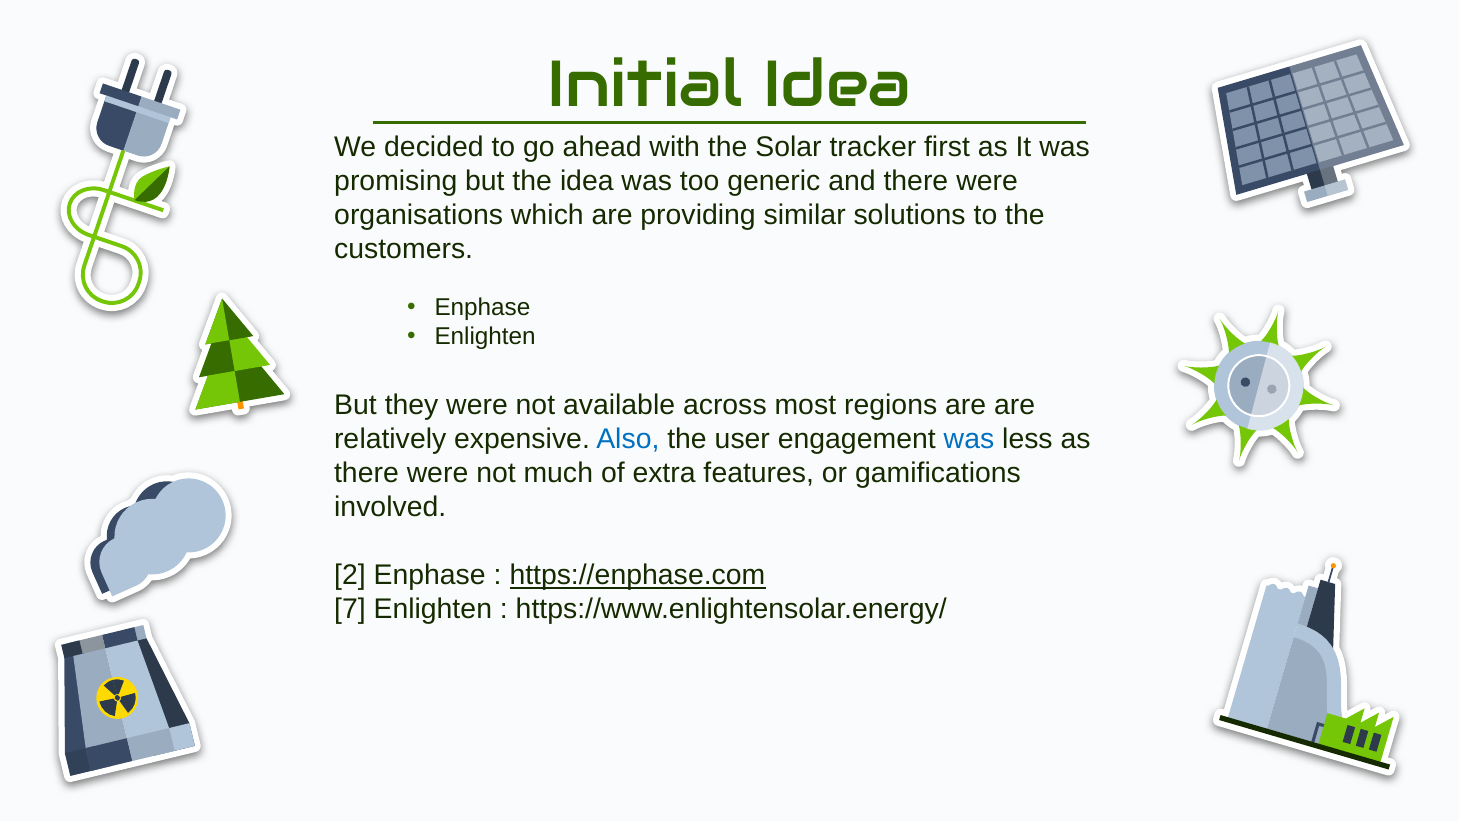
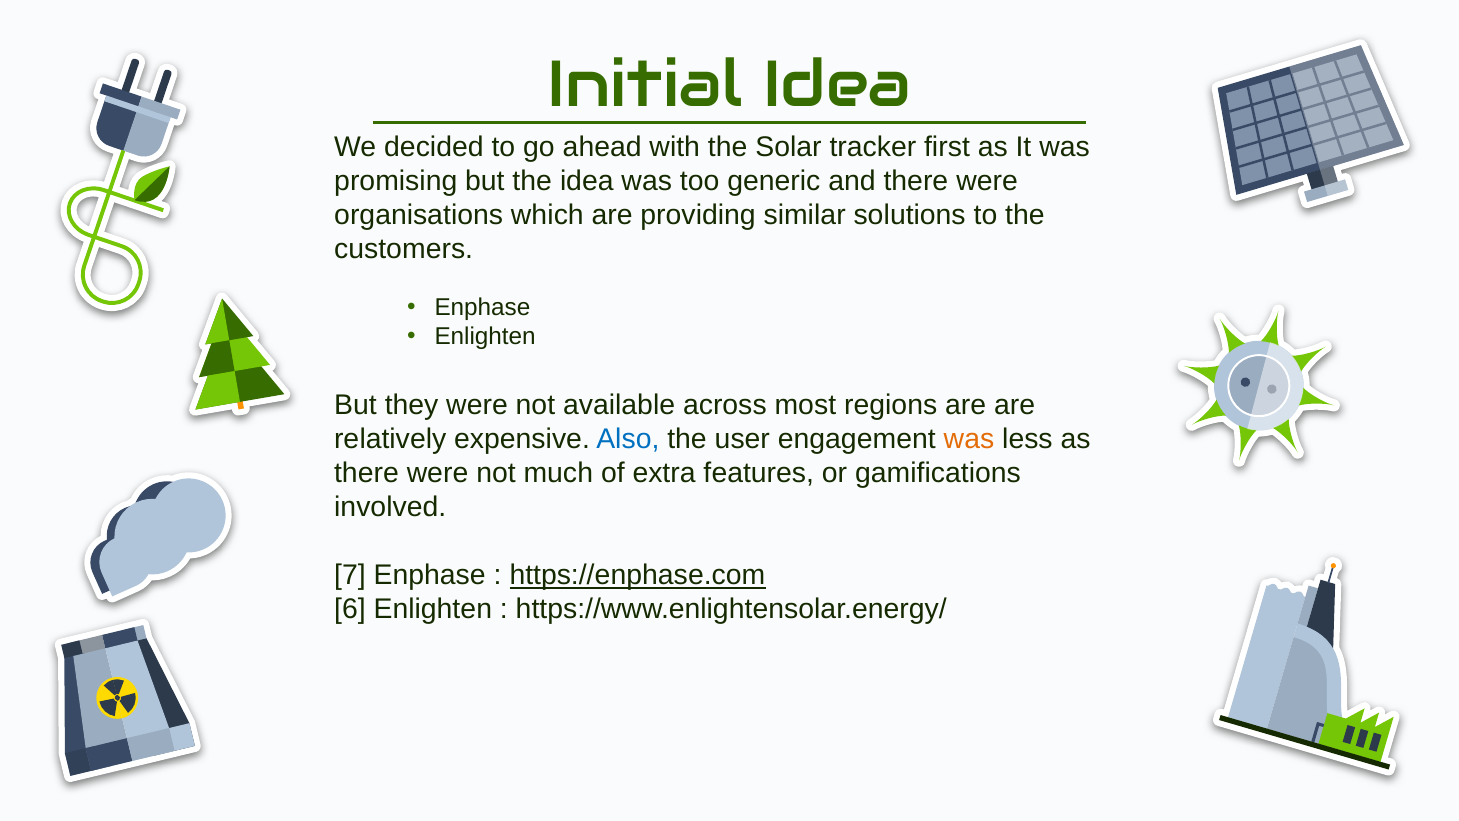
was at (969, 439) colour: blue -> orange
2: 2 -> 7
7: 7 -> 6
